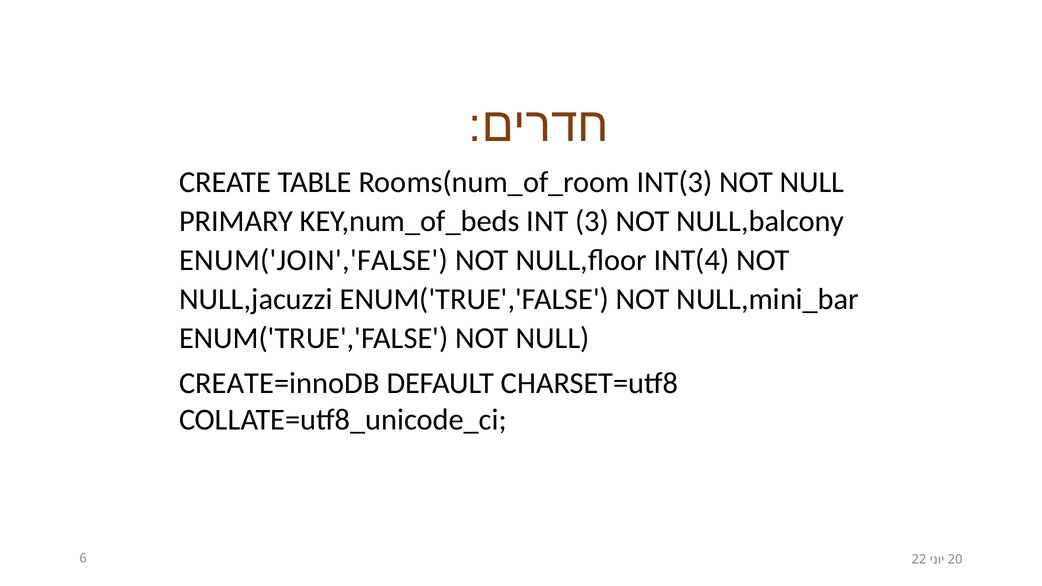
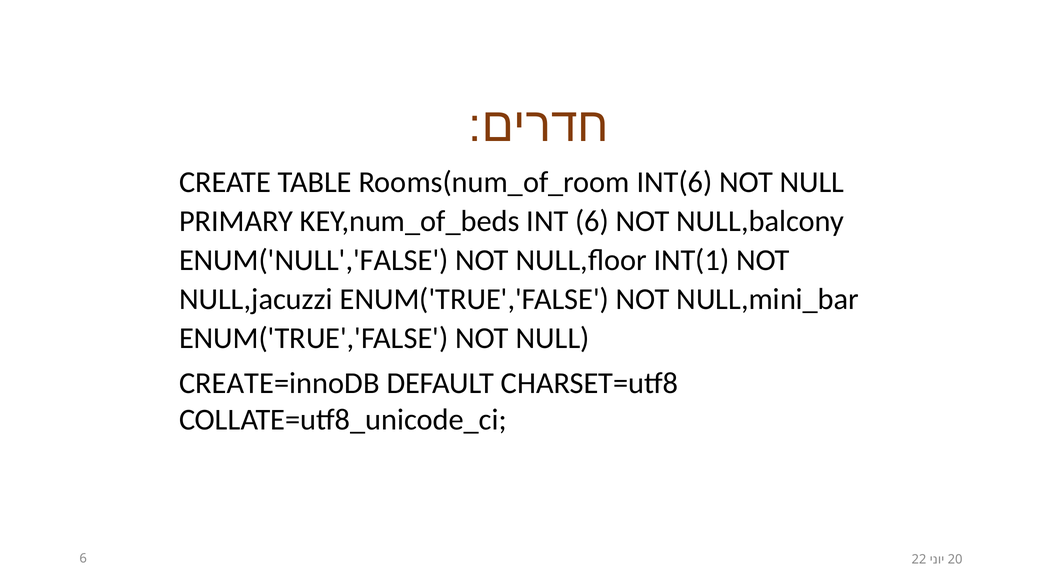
INT(3: INT(3 -> INT(6
INT 3: 3 -> 6
ENUM('JOIN','FALSE: ENUM('JOIN','FALSE -> ENUM('NULL','FALSE
INT(4: INT(4 -> INT(1
